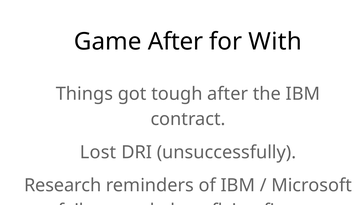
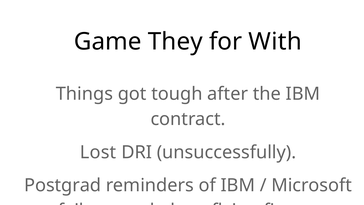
Game After: After -> They
Research: Research -> Postgrad
